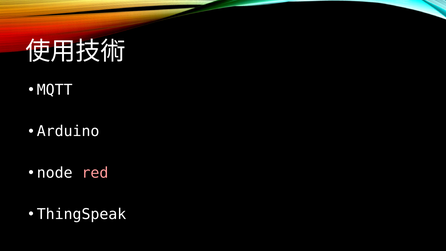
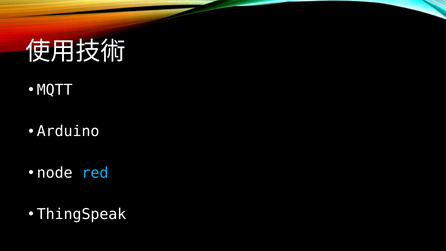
red colour: pink -> light blue
